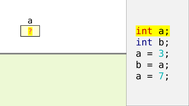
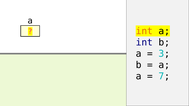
int at (144, 31) colour: red -> orange
